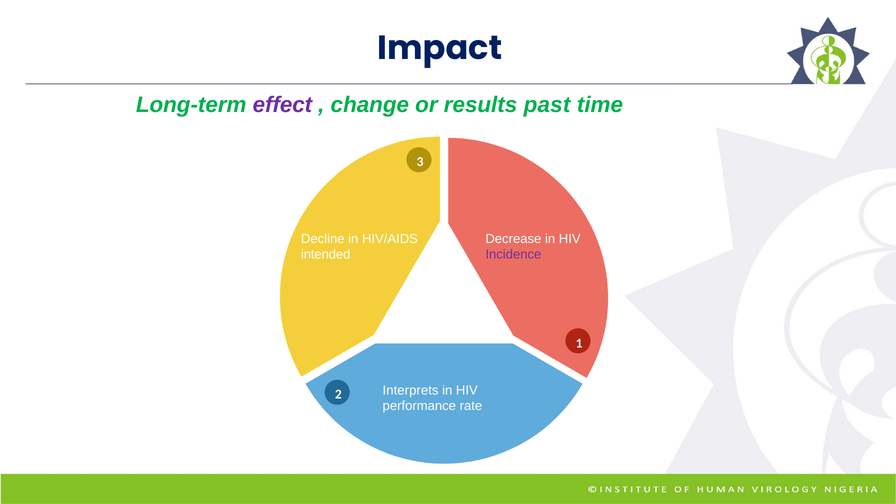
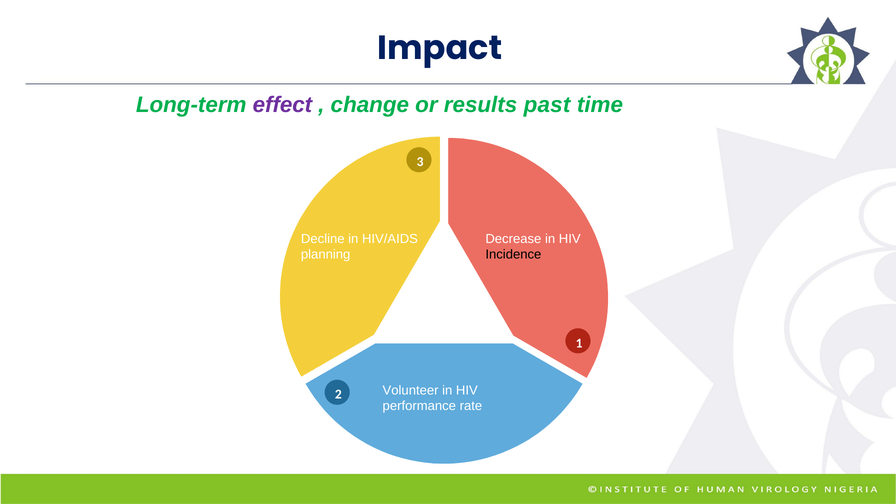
intended: intended -> planning
Incidence colour: purple -> black
Interprets: Interprets -> Volunteer
